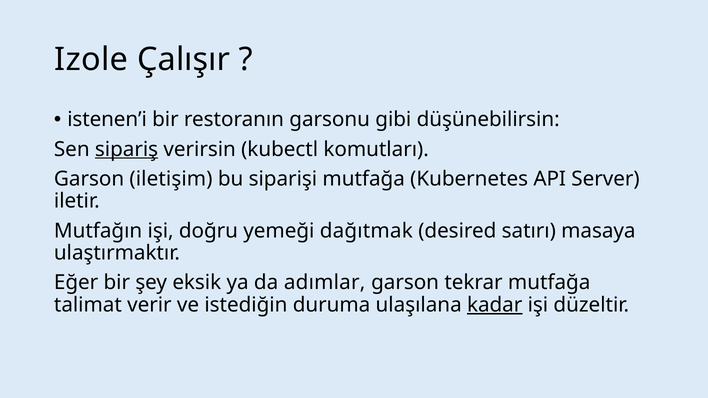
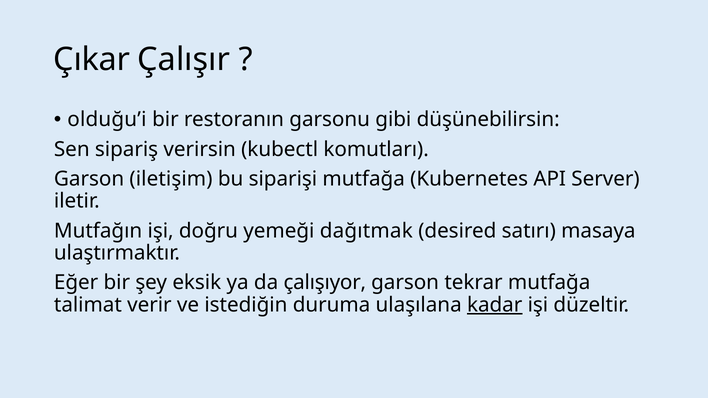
Izole: Izole -> Çıkar
istenen’i: istenen’i -> olduğu’i
sipariş underline: present -> none
adımlar: adımlar -> çalışıyor
